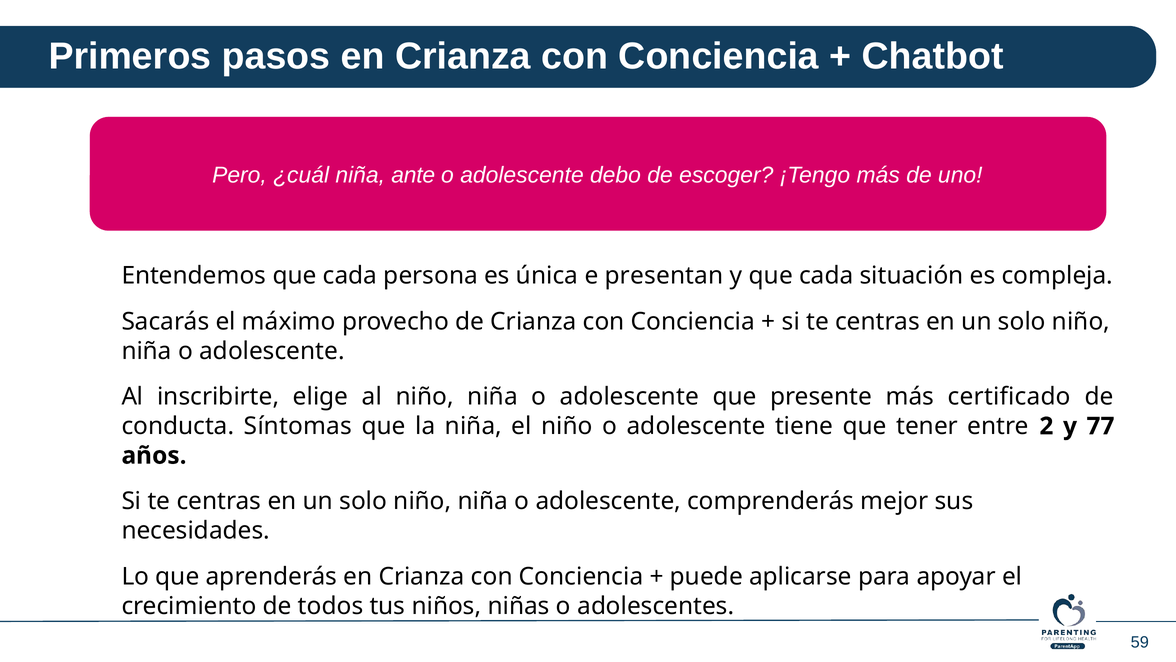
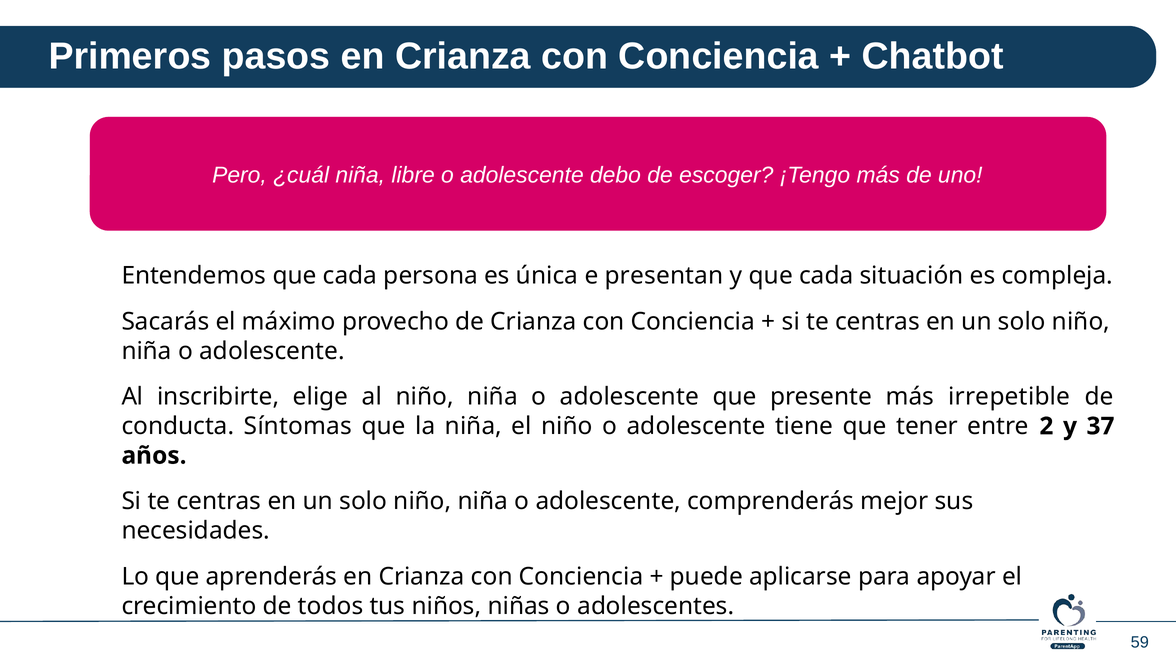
ante: ante -> libre
certificado: certificado -> irrepetible
77: 77 -> 37
